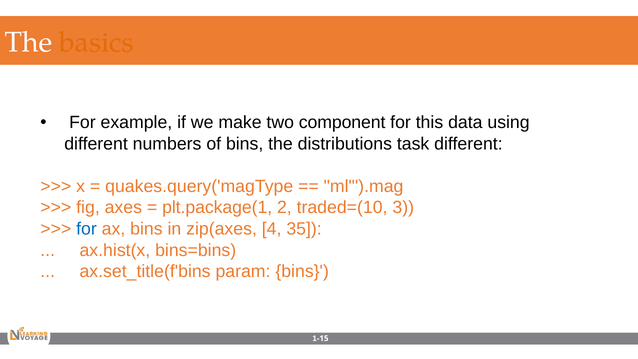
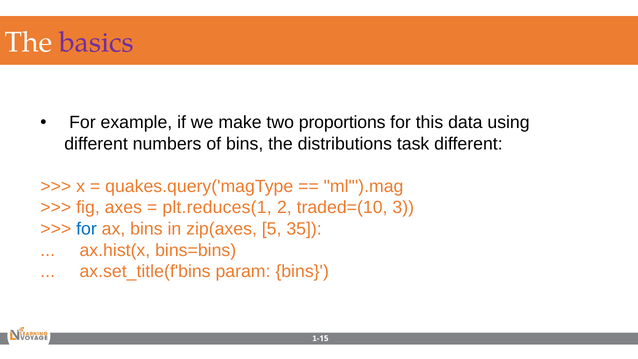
basics colour: orange -> purple
component: component -> proportions
plt.package(1: plt.package(1 -> plt.reduces(1
4: 4 -> 5
